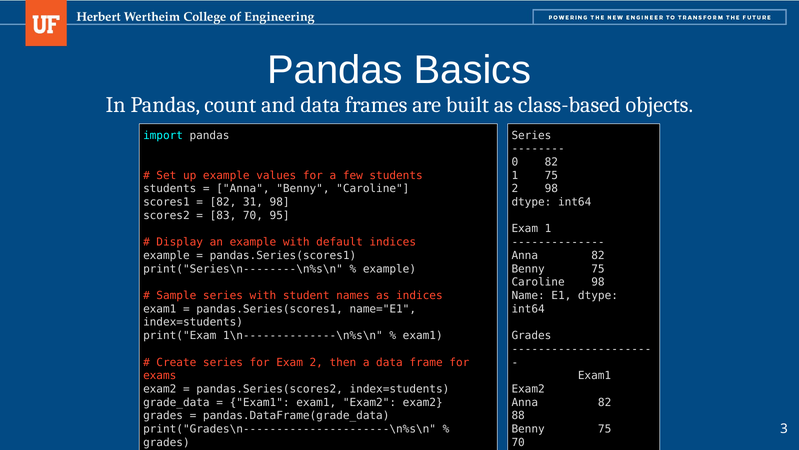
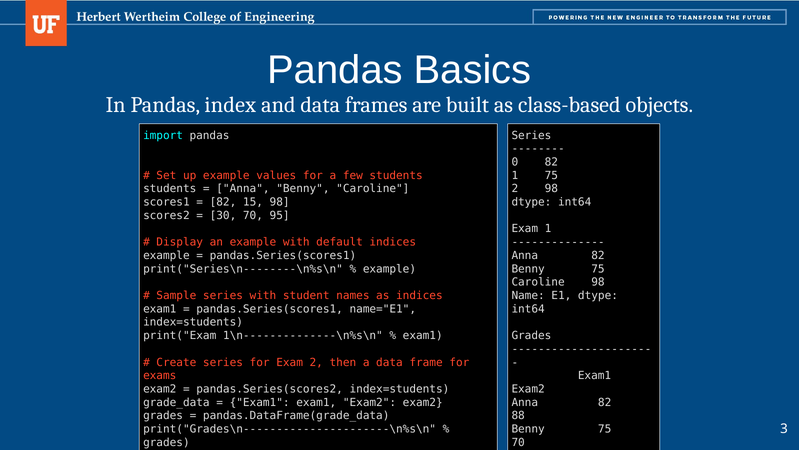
count: count -> index
31: 31 -> 15
83: 83 -> 30
